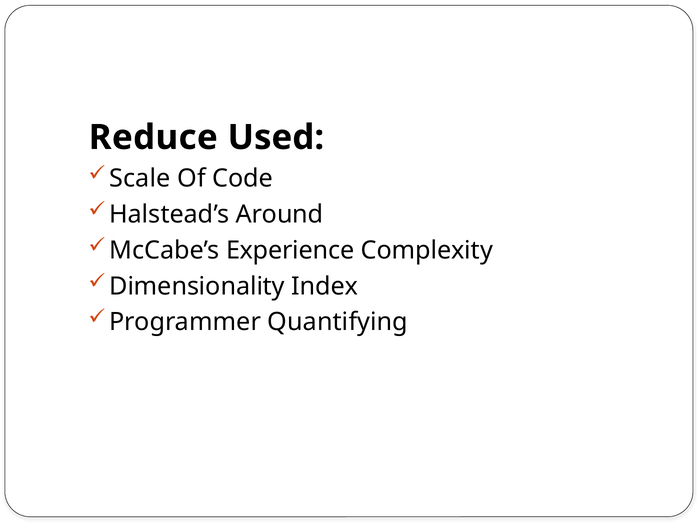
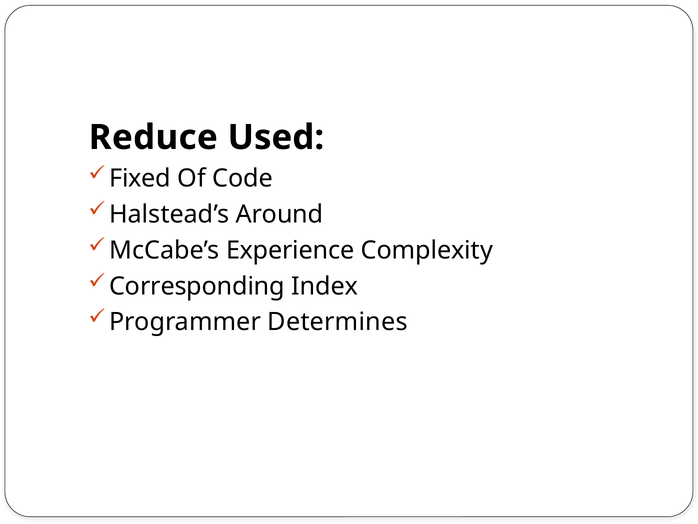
Scale: Scale -> Fixed
Dimensionality: Dimensionality -> Corresponding
Quantifying: Quantifying -> Determines
